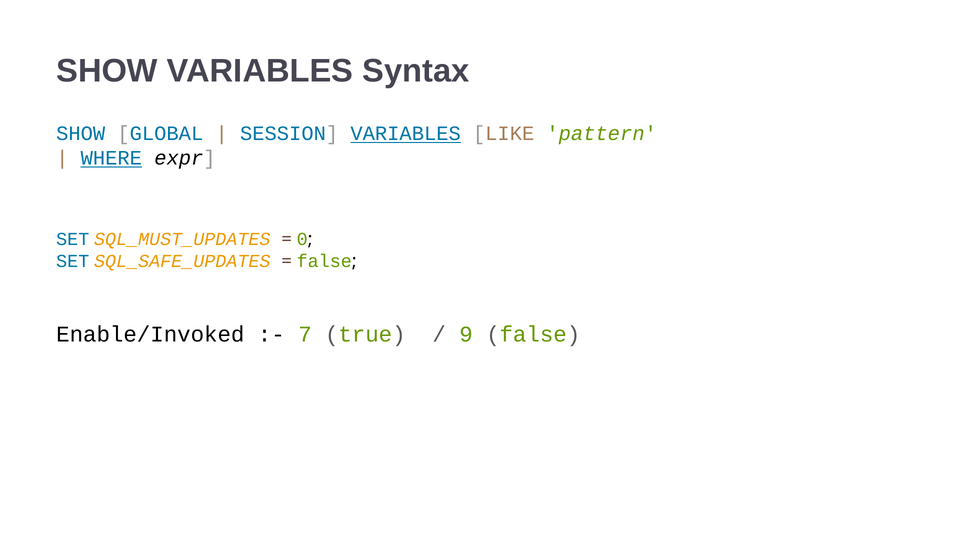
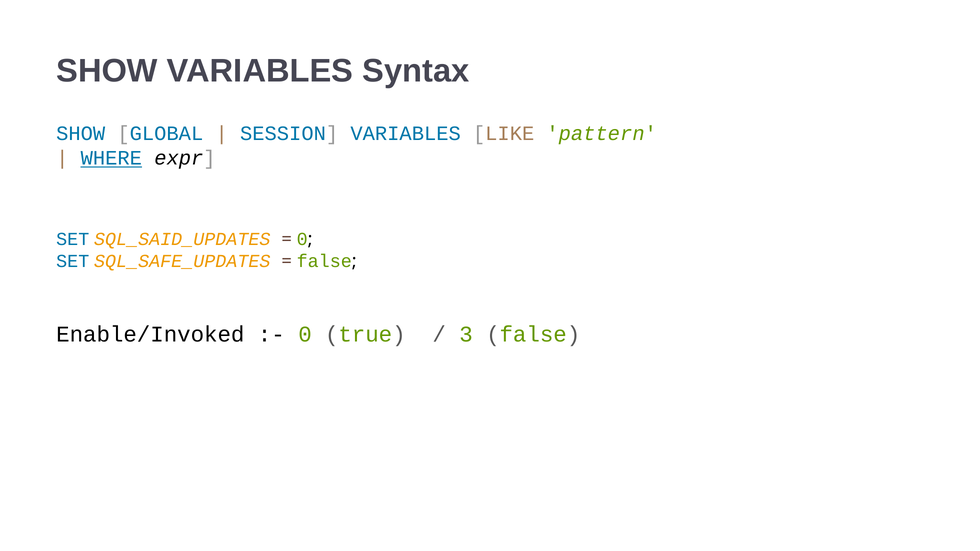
VARIABLES at (406, 134) underline: present -> none
SQL_MUST_UPDATES: SQL_MUST_UPDATES -> SQL_SAID_UPDATES
7 at (305, 334): 7 -> 0
9: 9 -> 3
